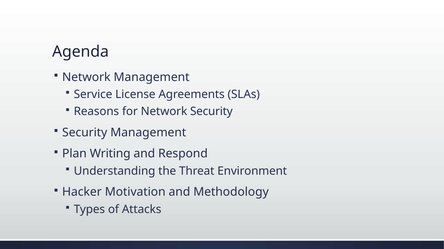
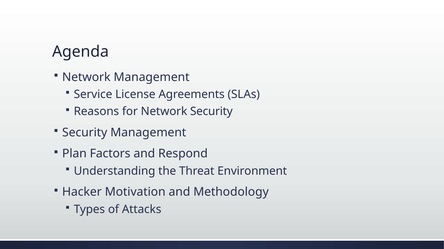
Writing: Writing -> Factors
